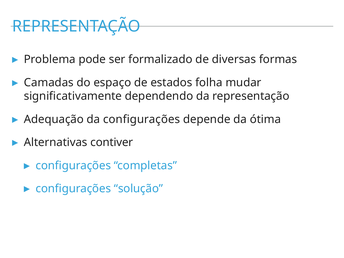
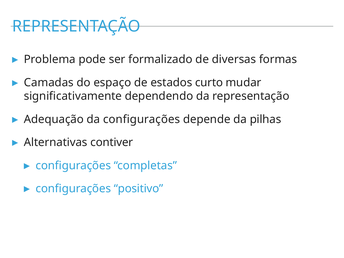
folha: folha -> curto
ótima: ótima -> pilhas
solução: solução -> positivo
